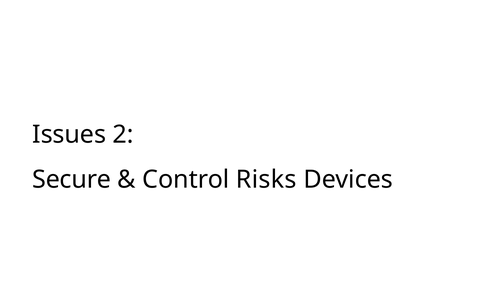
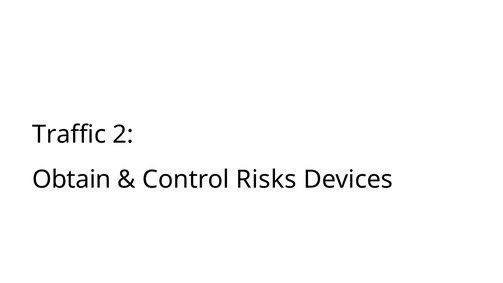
Issues: Issues -> Traffic
Secure: Secure -> Obtain
